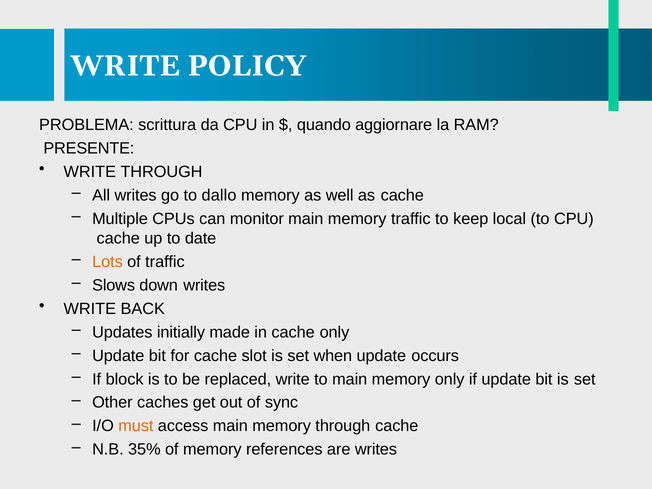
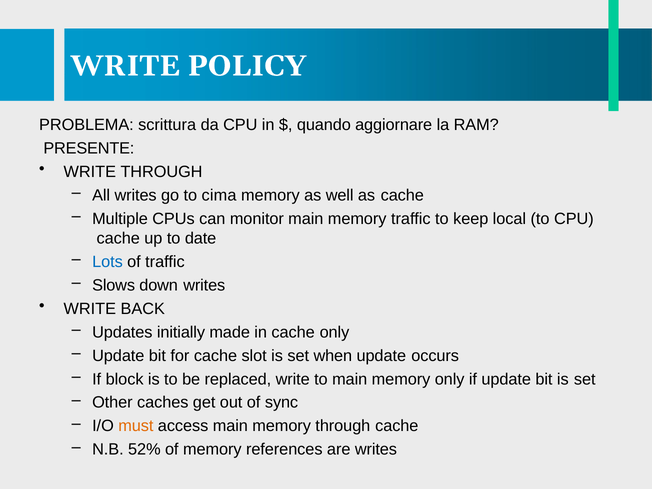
dallo: dallo -> cima
Lots colour: orange -> blue
35%: 35% -> 52%
